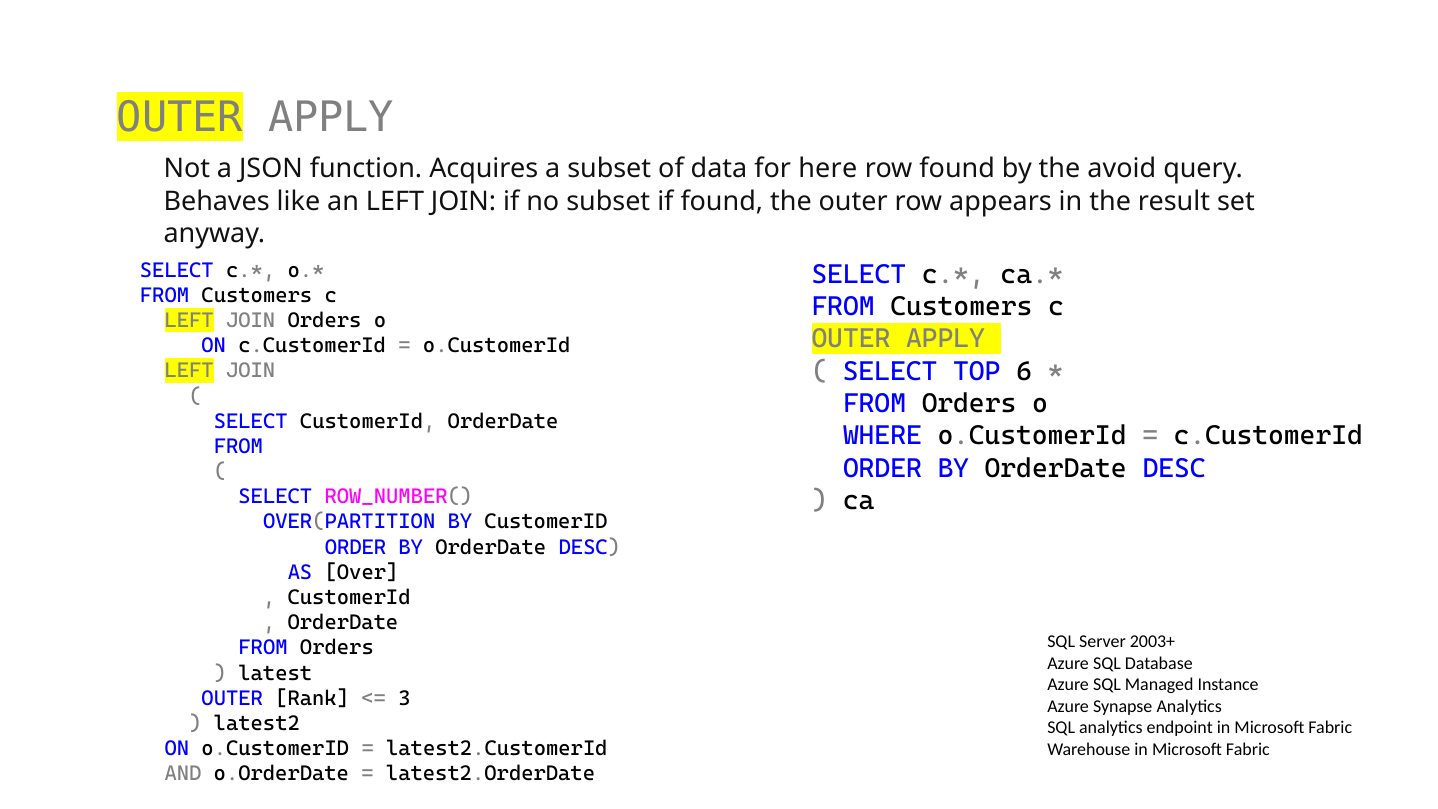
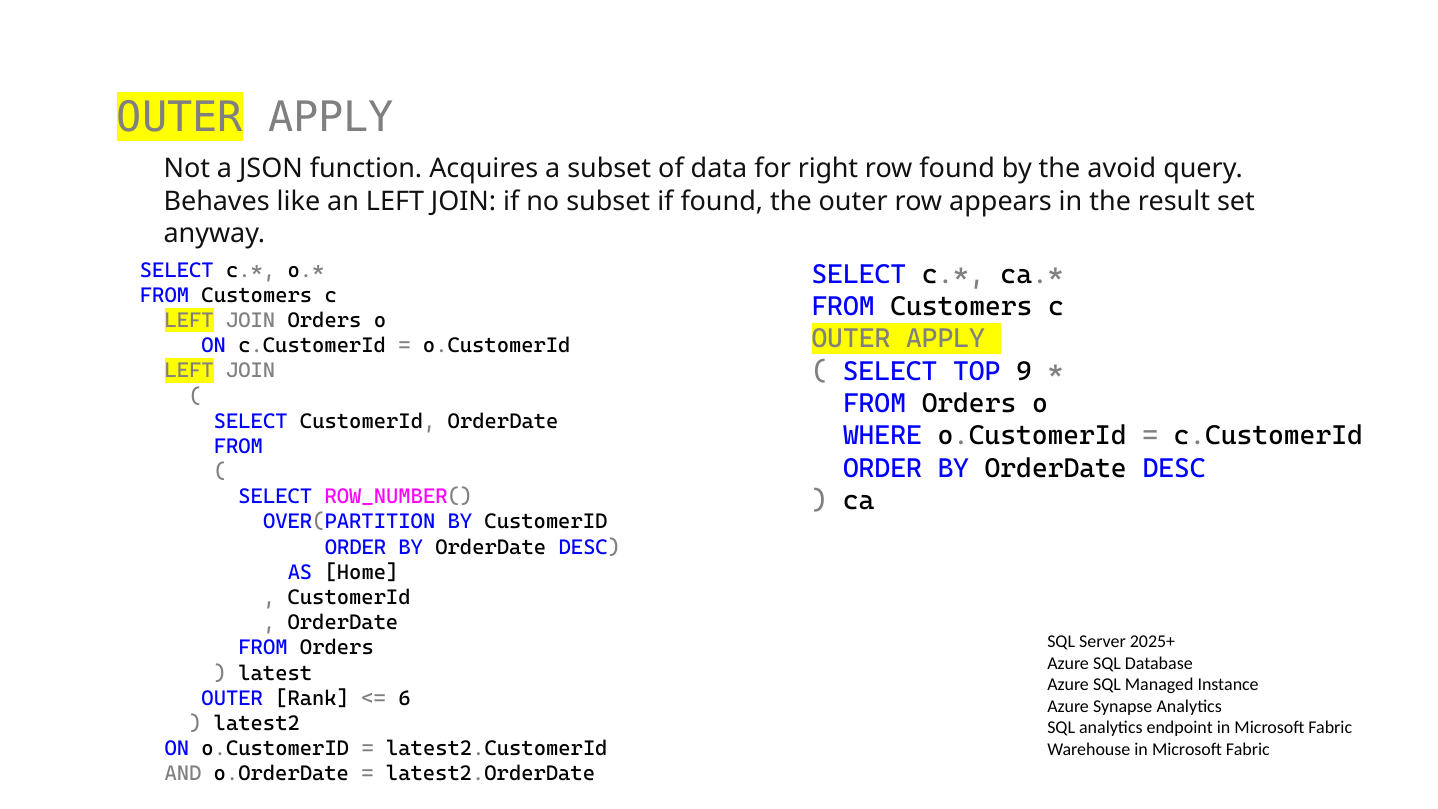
here: here -> right
6: 6 -> 9
Over: Over -> Home
2003+: 2003+ -> 2025+
3: 3 -> 6
